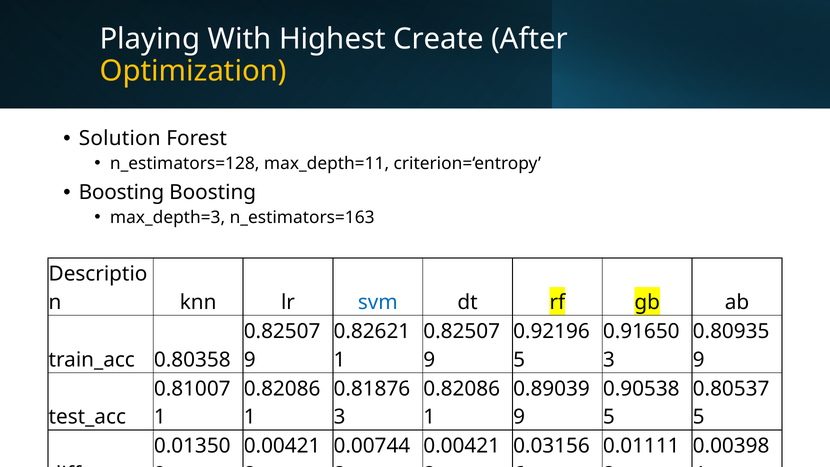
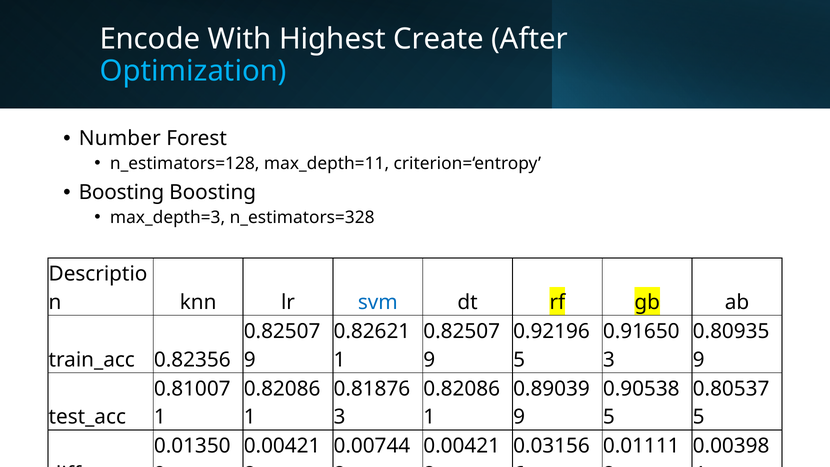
Playing: Playing -> Encode
Optimization colour: yellow -> light blue
Solution: Solution -> Number
n_estimators=163: n_estimators=163 -> n_estimators=328
0.80358: 0.80358 -> 0.82356
